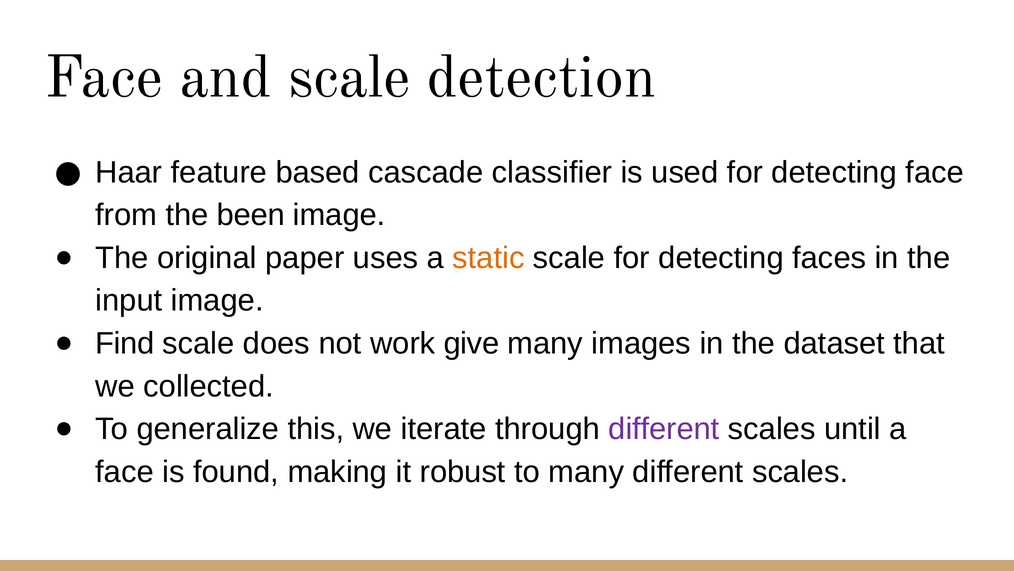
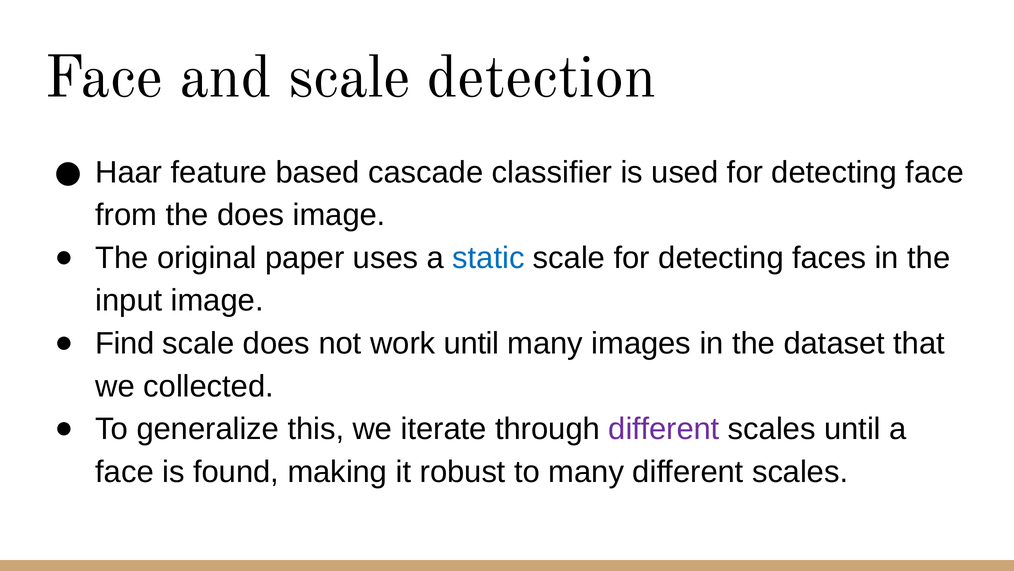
the been: been -> does
static colour: orange -> blue
work give: give -> until
